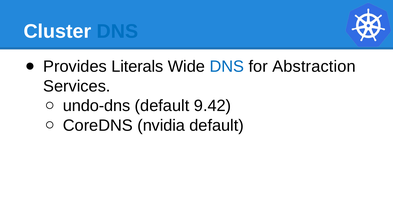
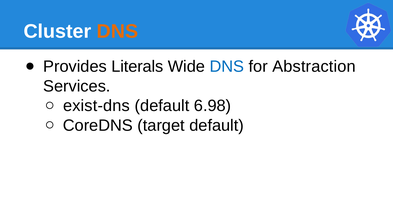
DNS at (117, 31) colour: blue -> orange
undo-dns: undo-dns -> exist-dns
9.42: 9.42 -> 6.98
nvidia: nvidia -> target
